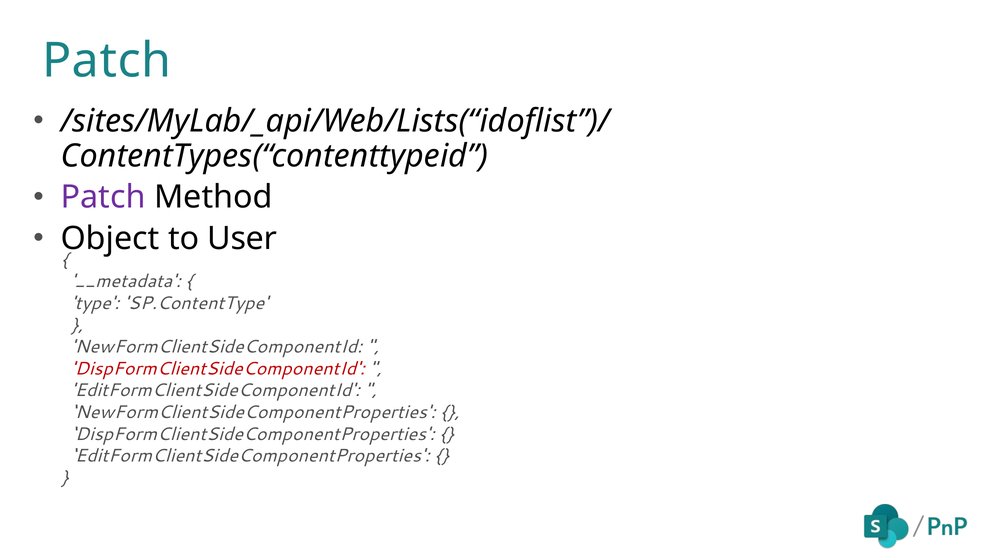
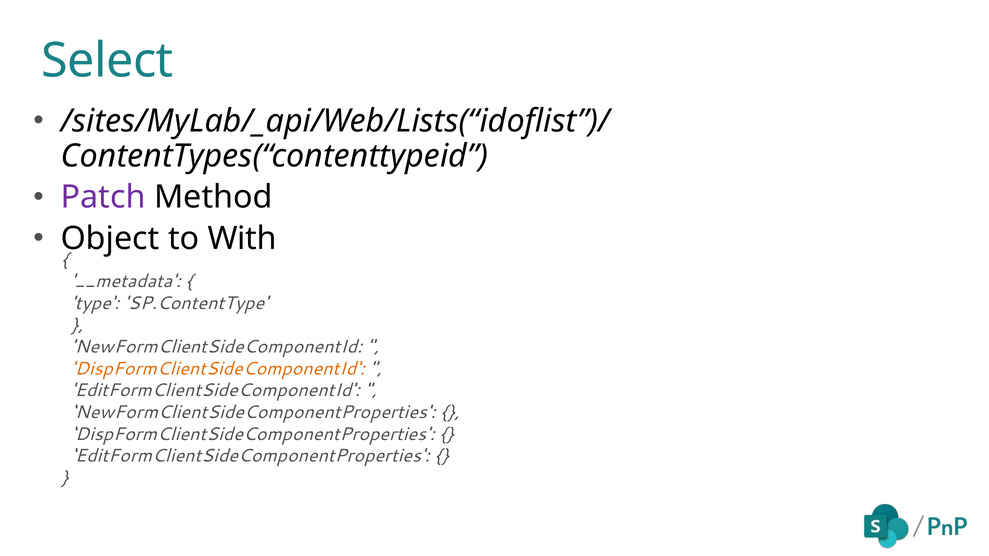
Patch at (107, 61): Patch -> Select
User: User -> With
DispFormClientSideComponentId colour: red -> orange
